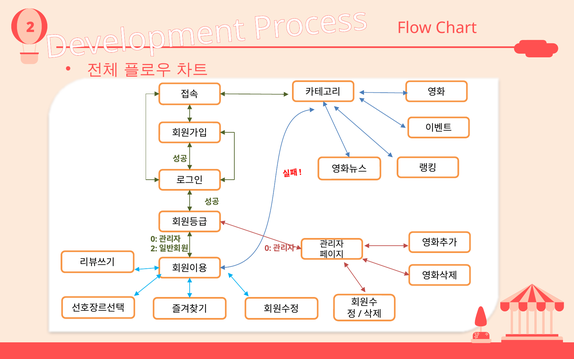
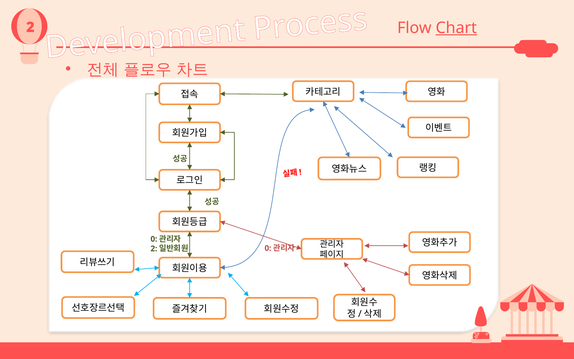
Chart underline: none -> present
